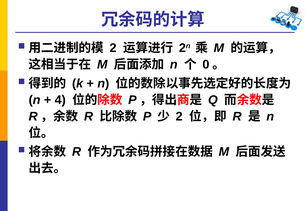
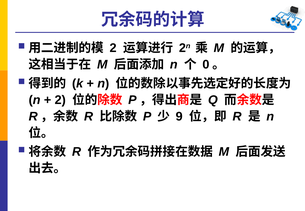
4 at (60, 100): 4 -> 2
2 at (179, 117): 2 -> 9
